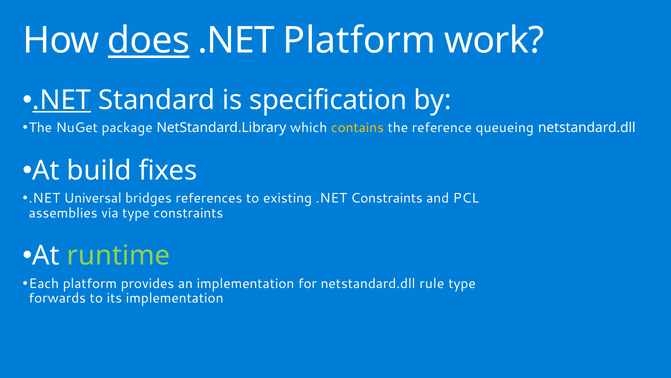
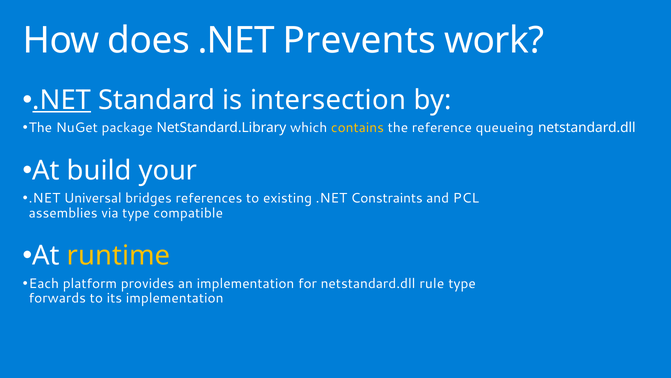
does underline: present -> none
.NET Platform: Platform -> Prevents
specification: specification -> intersection
fixes: fixes -> your
type constraints: constraints -> compatible
runtime colour: light green -> yellow
